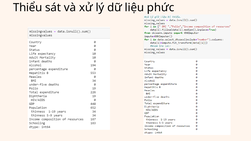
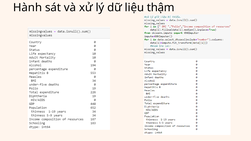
Thiểu: Thiểu -> Hành
phức: phức -> thậm
